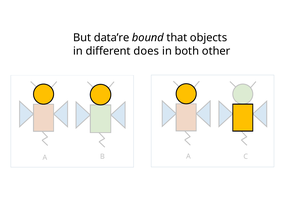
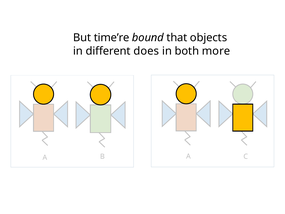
data’re: data’re -> time’re
other: other -> more
